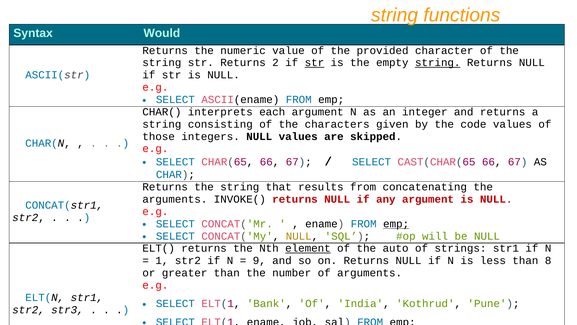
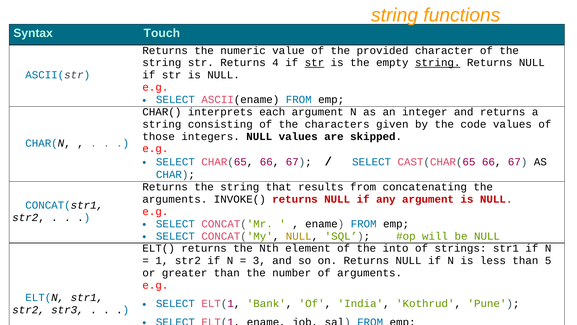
Would: Would -> Touch
2: 2 -> 4
emp at (396, 224) underline: present -> none
element underline: present -> none
auto: auto -> into
9: 9 -> 3
8: 8 -> 5
